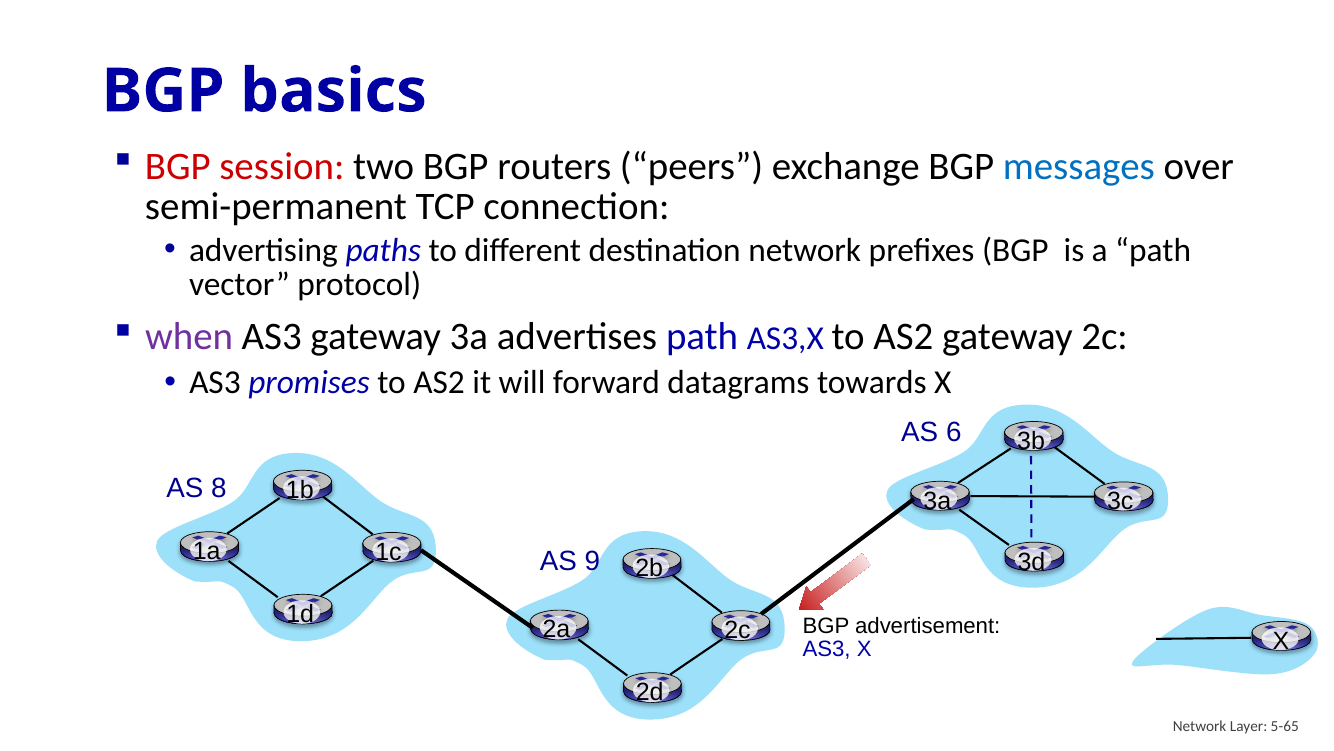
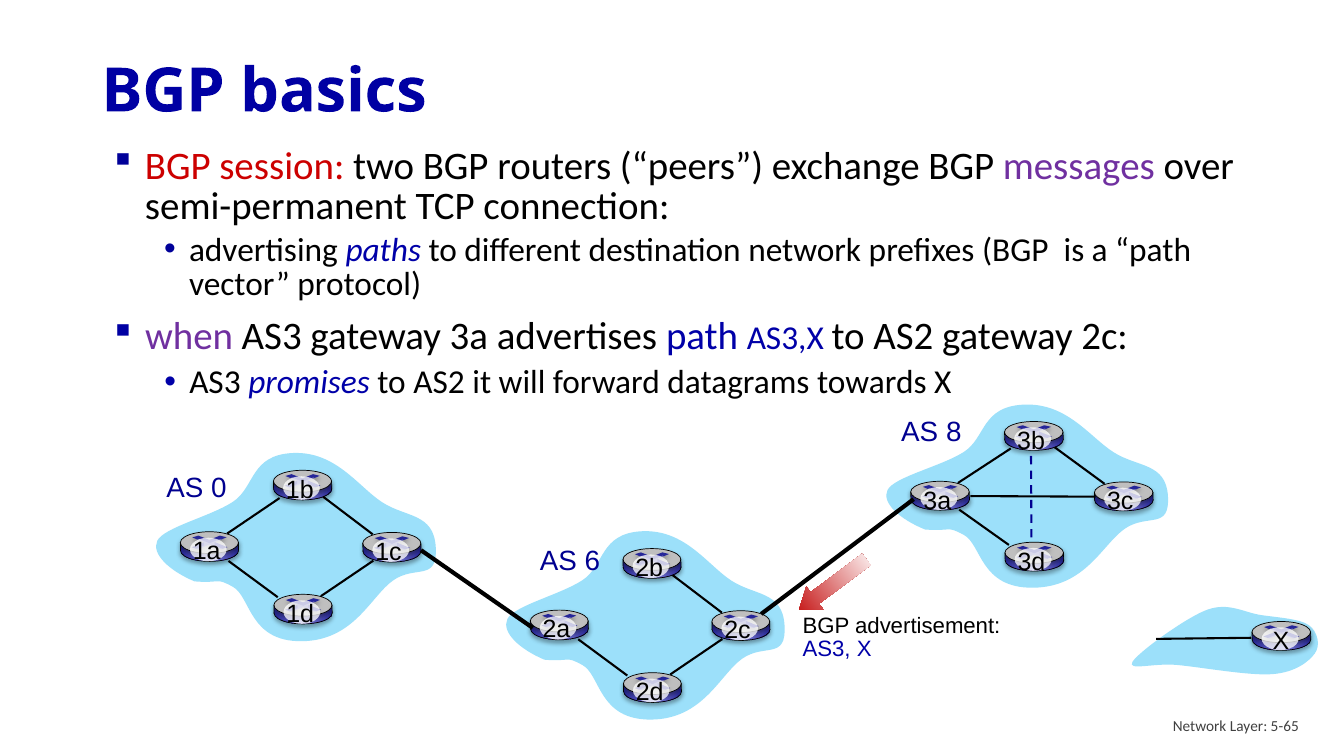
messages colour: blue -> purple
6: 6 -> 8
8: 8 -> 0
9: 9 -> 6
